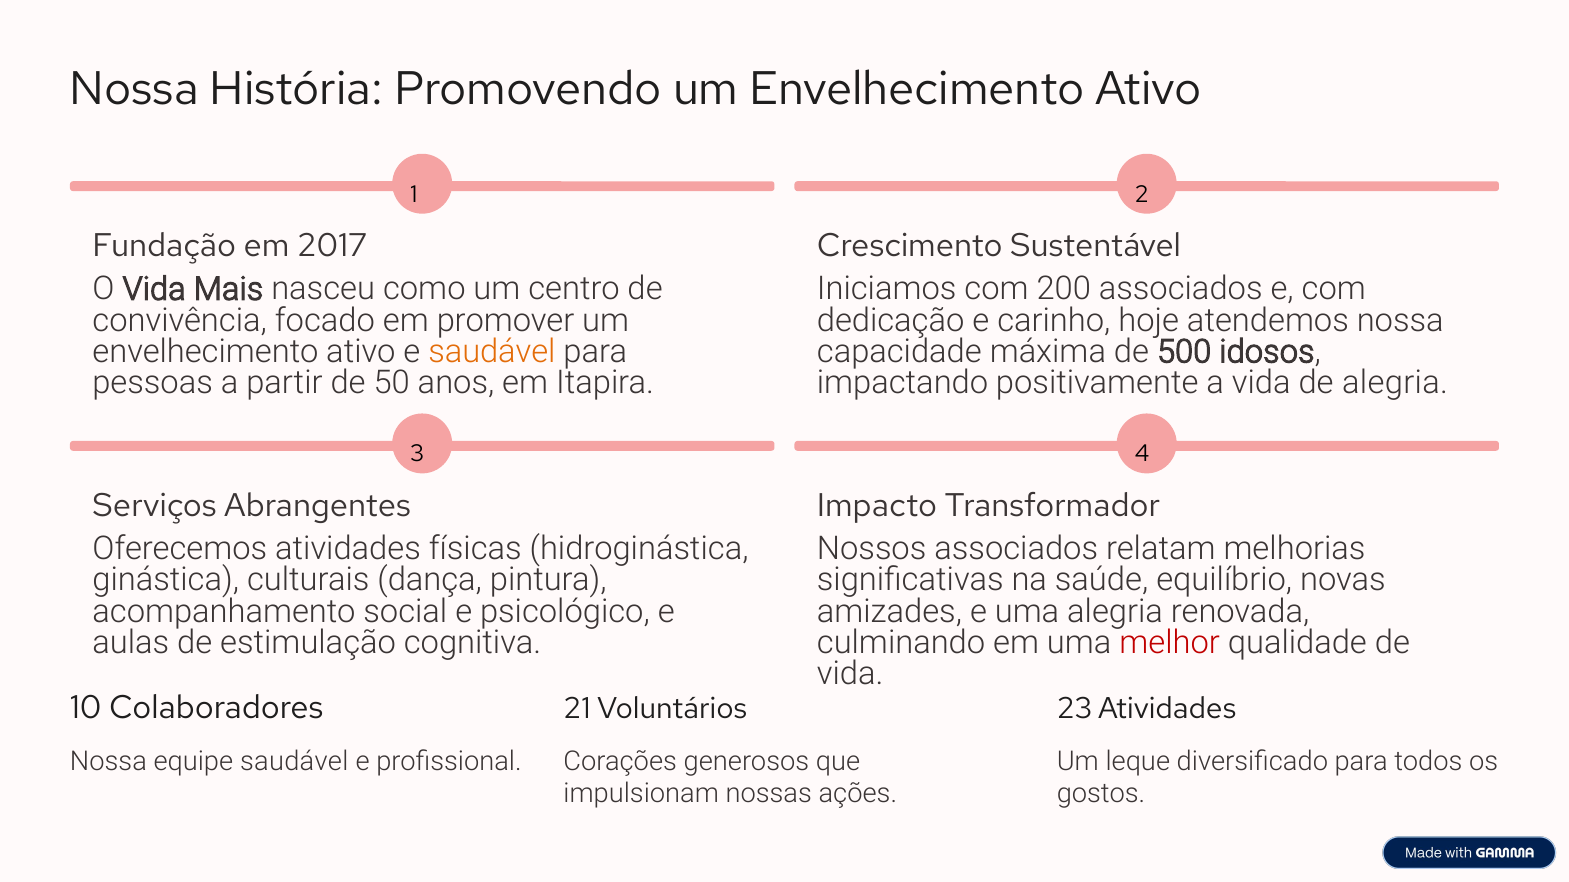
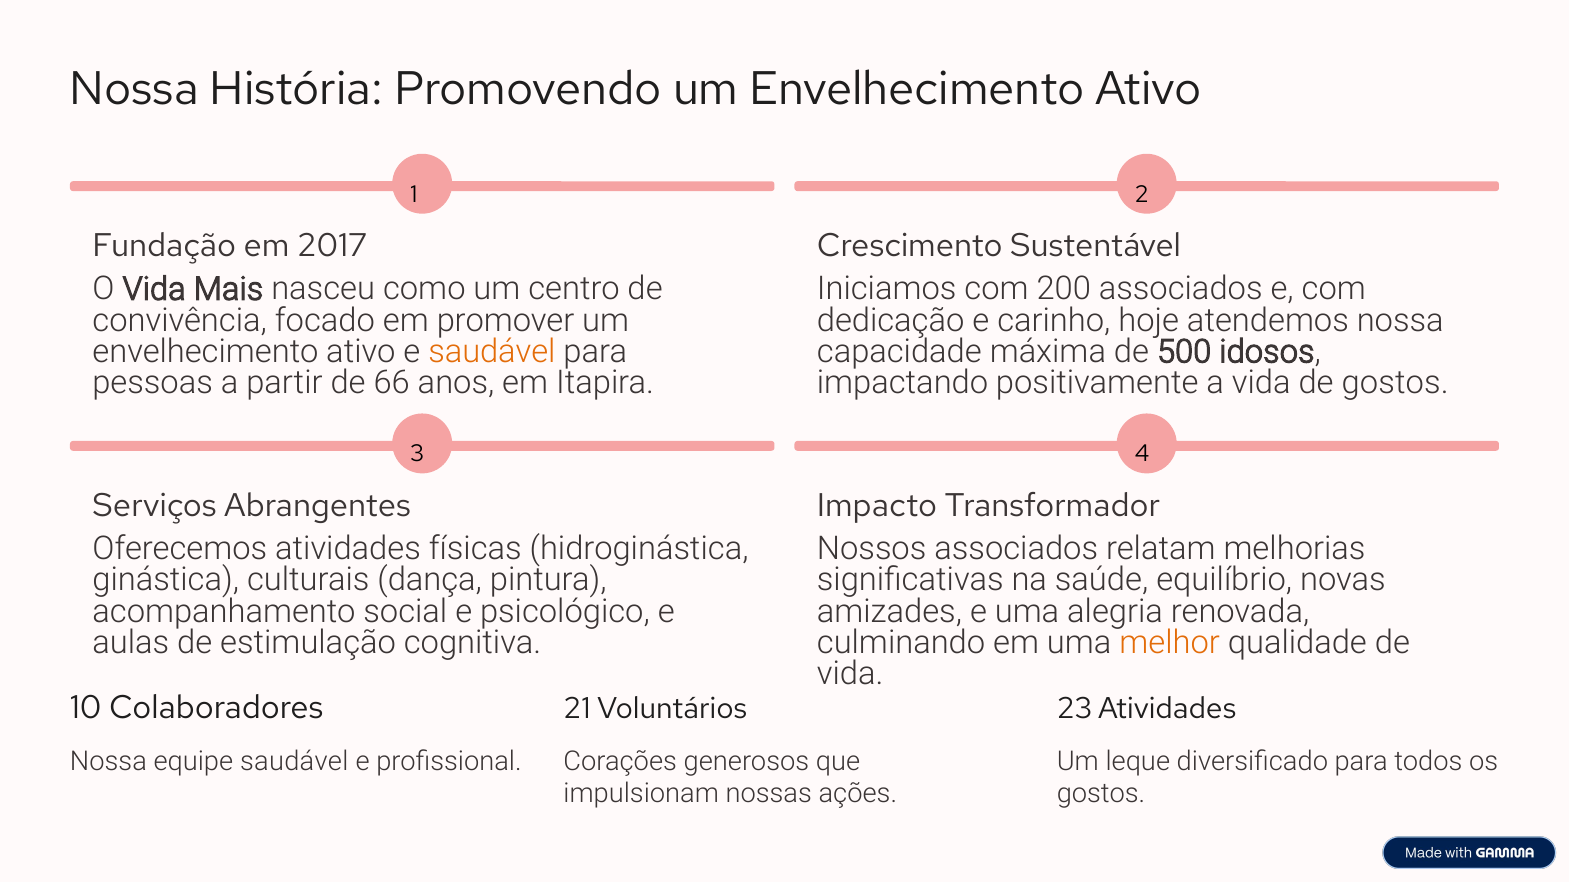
50: 50 -> 66
de alegria: alegria -> gostos
melhor colour: red -> orange
